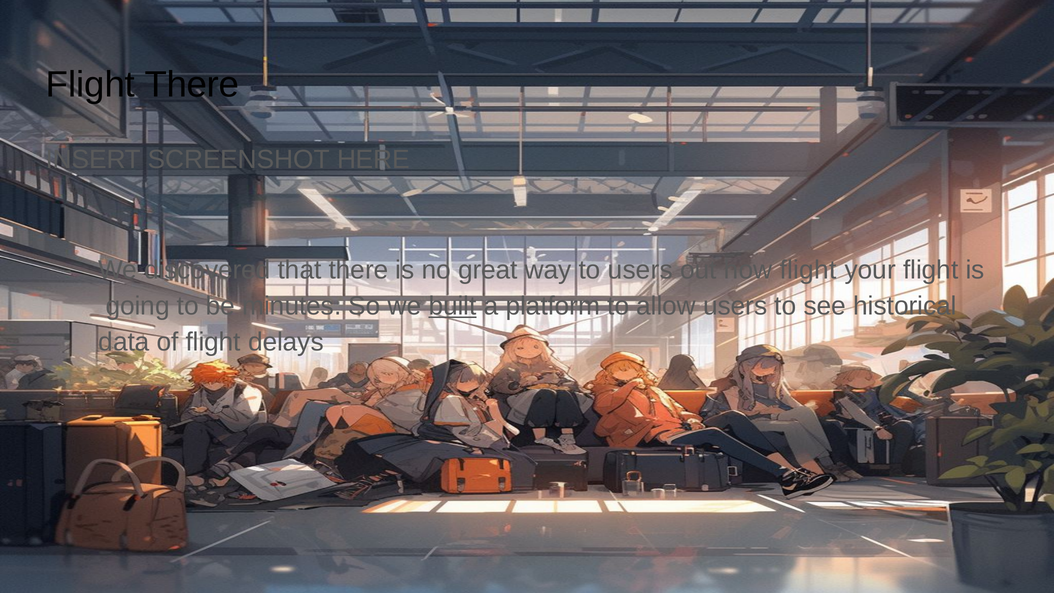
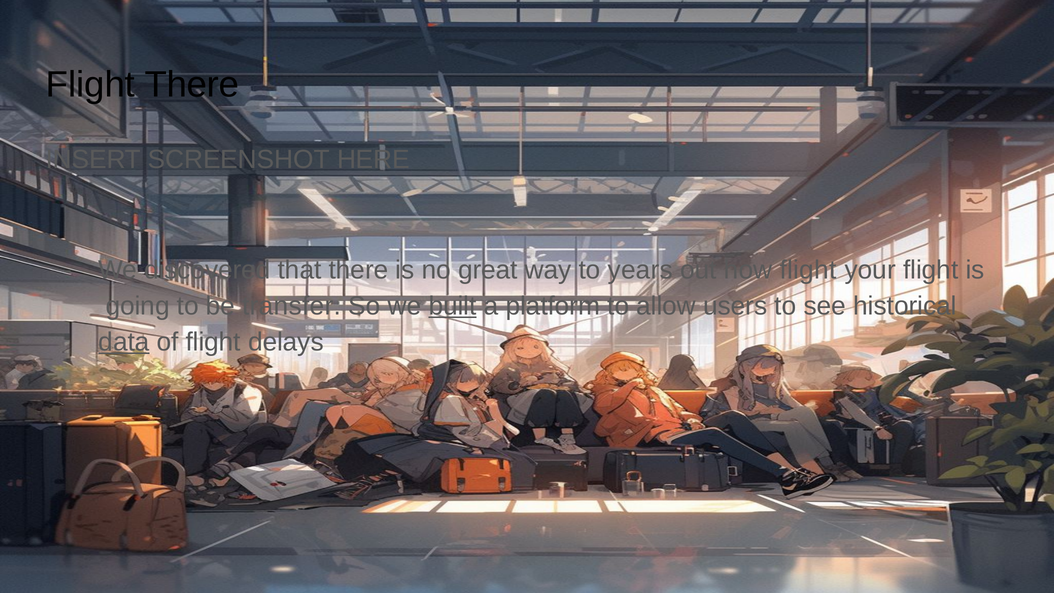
to users: users -> years
minutes: minutes -> transfer
data underline: none -> present
